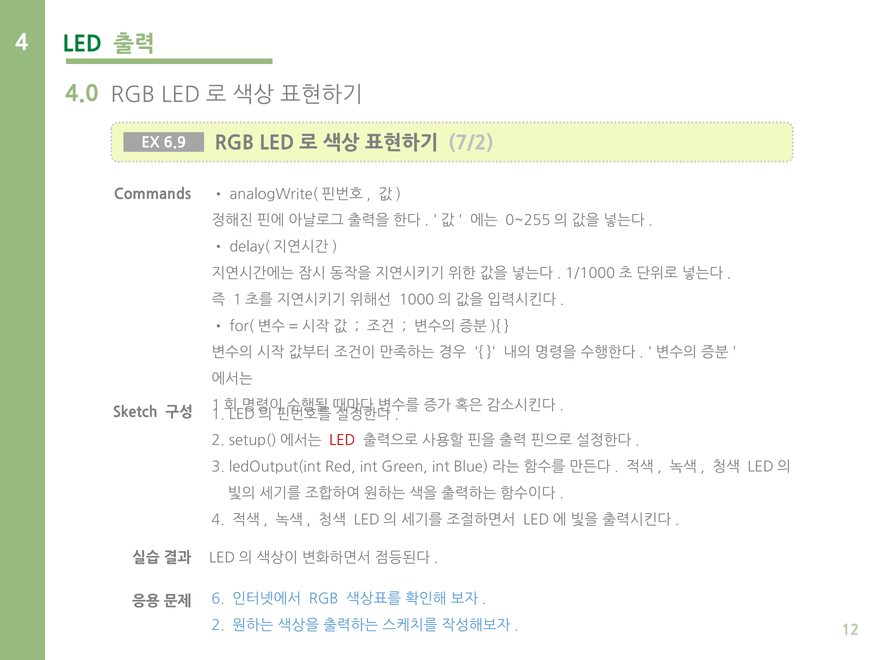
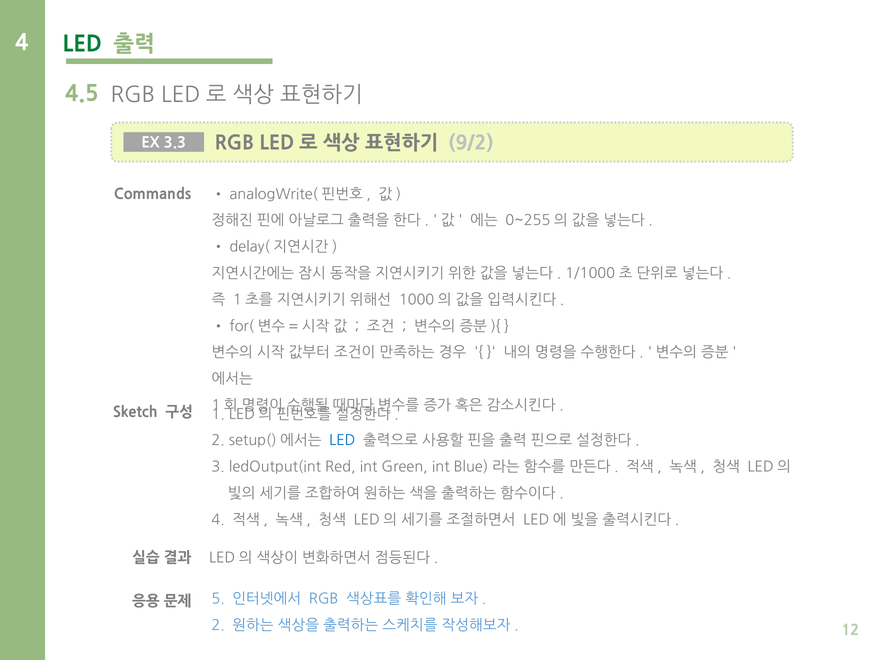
4.0: 4.0 -> 4.5
7/2: 7/2 -> 9/2
6.9: 6.9 -> 3.3
LED at (342, 441) colour: red -> blue
6: 6 -> 5
